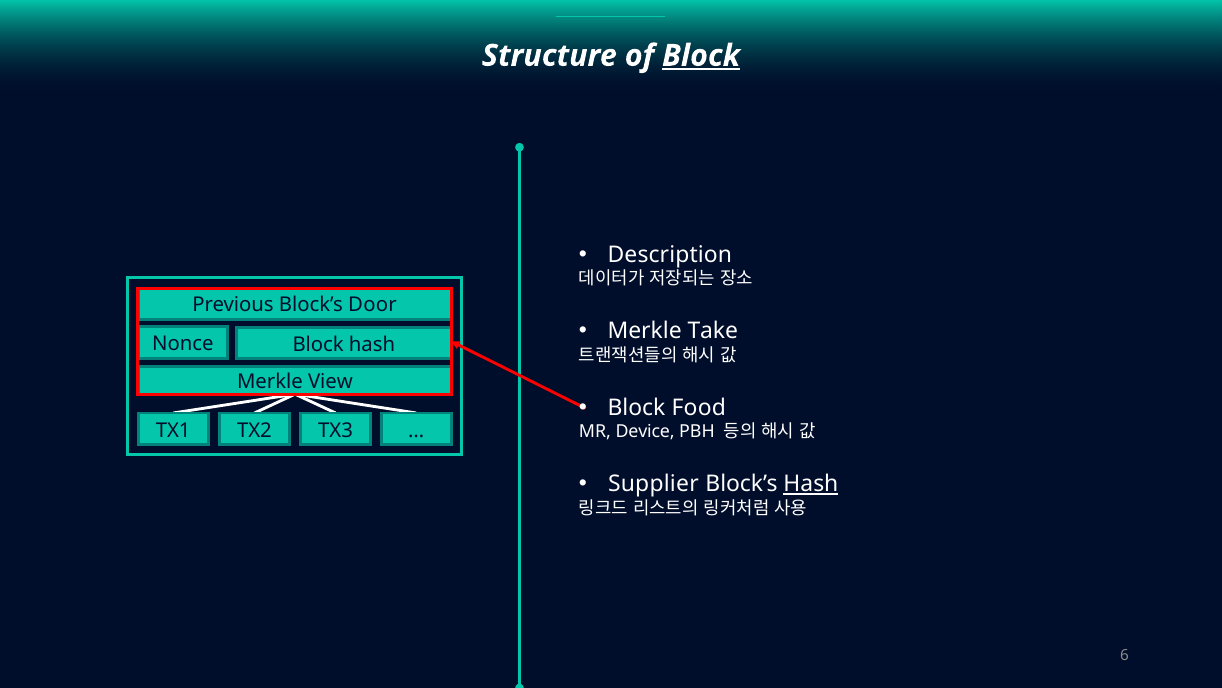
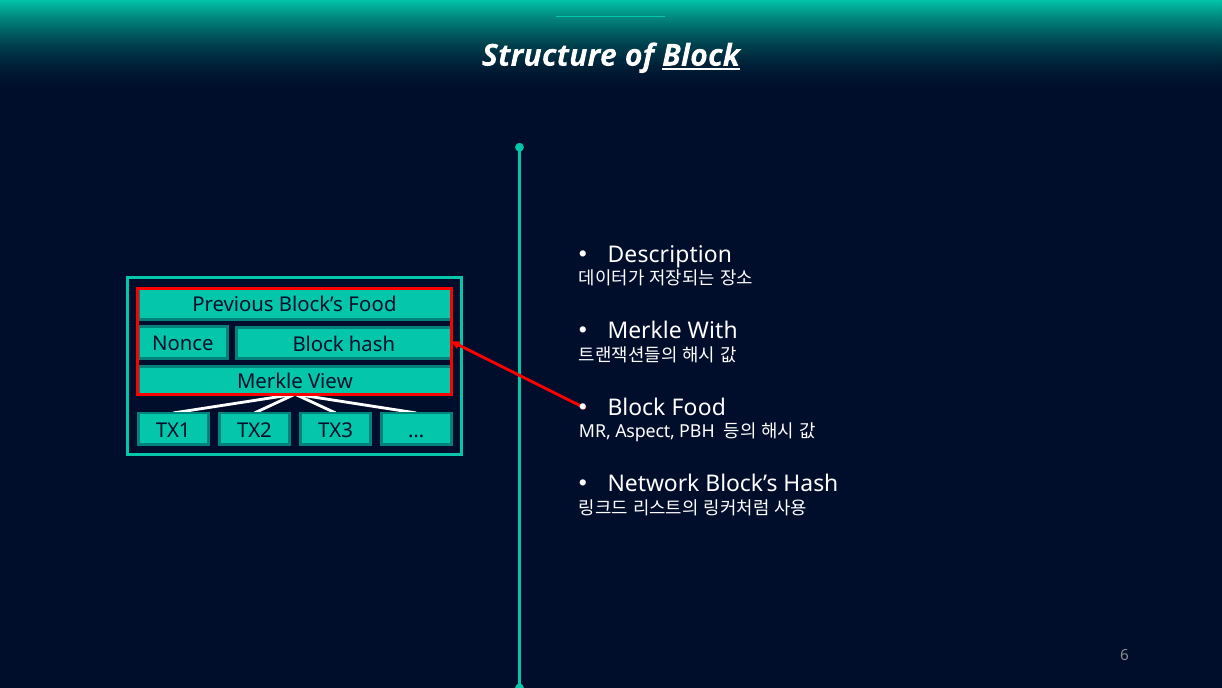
Block’s Door: Door -> Food
Take: Take -> With
Device: Device -> Aspect
Supplier: Supplier -> Network
Hash at (811, 484) underline: present -> none
